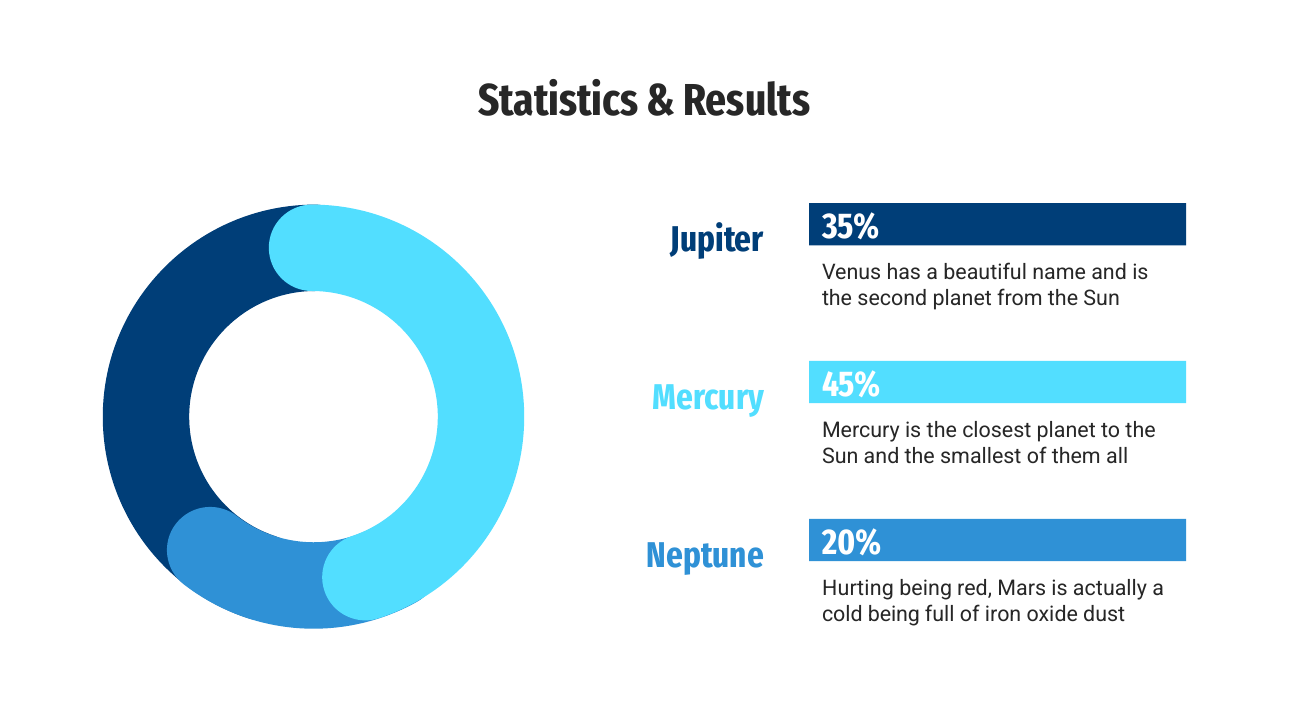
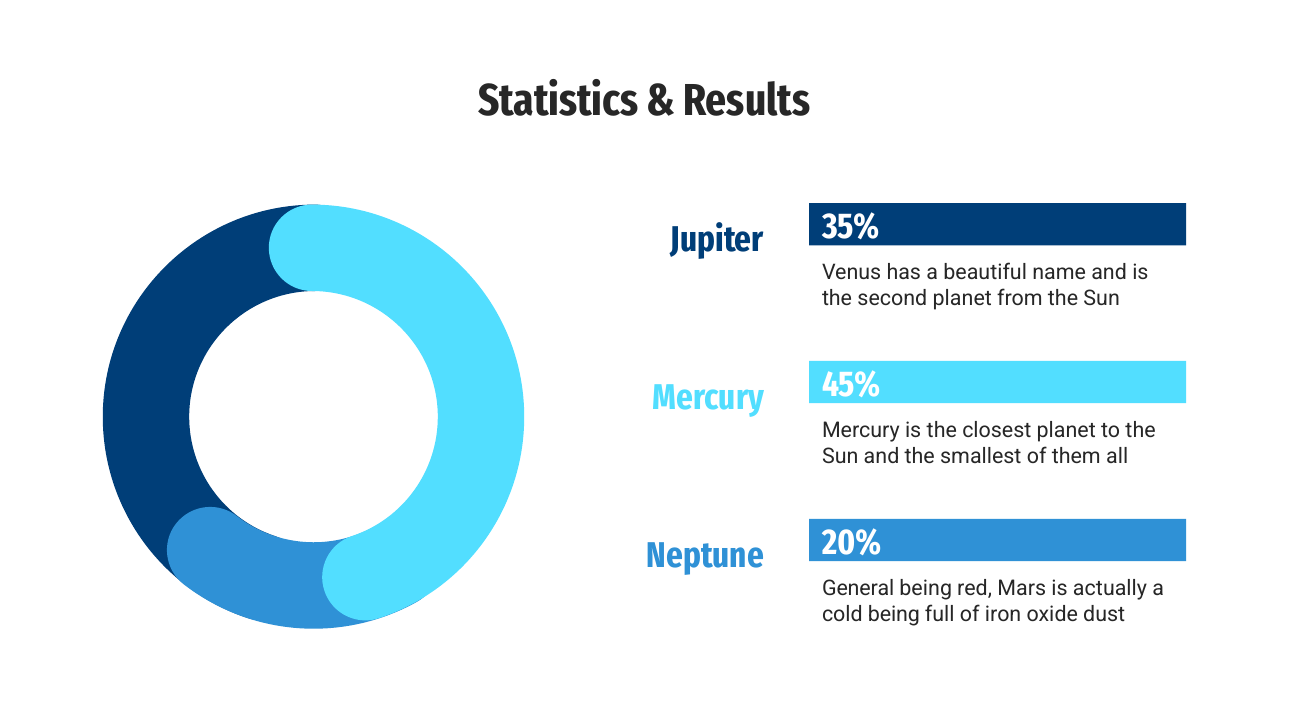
Hurting: Hurting -> General
